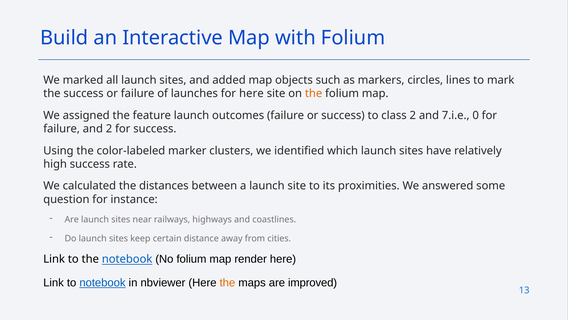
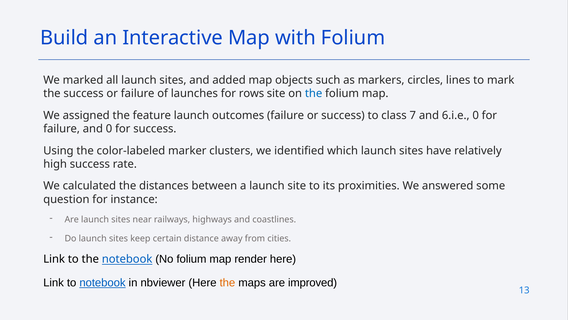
for here: here -> rows
the at (314, 93) colour: orange -> blue
class 2: 2 -> 7
7.i.e: 7.i.e -> 6.i.e
and 2: 2 -> 0
